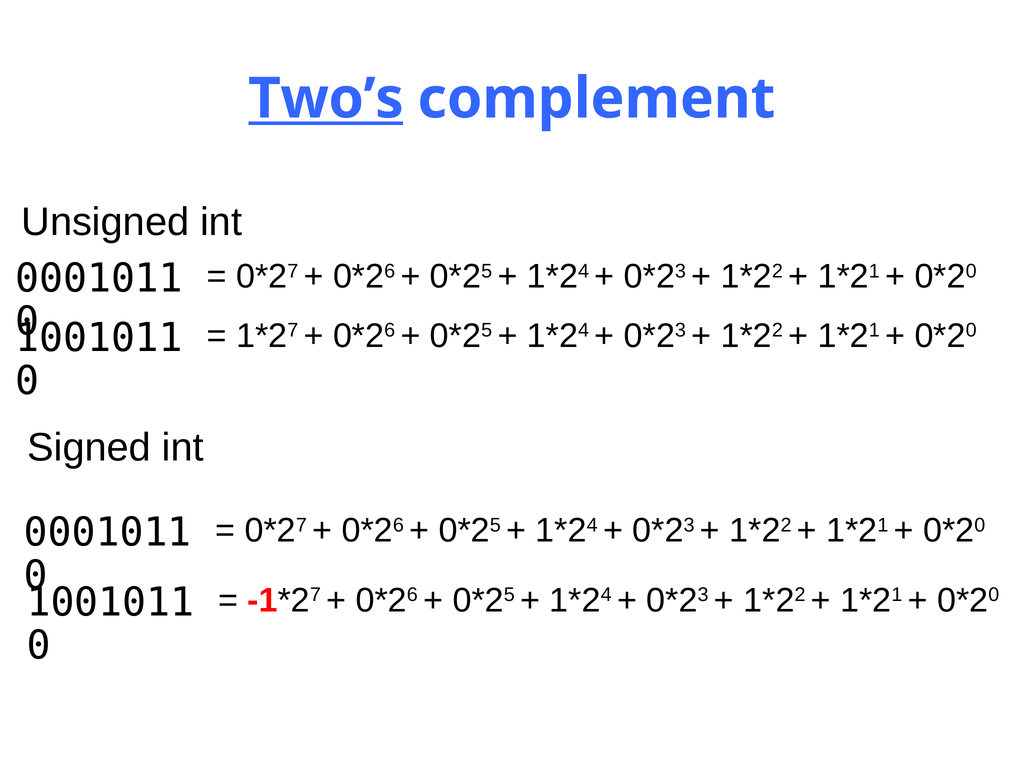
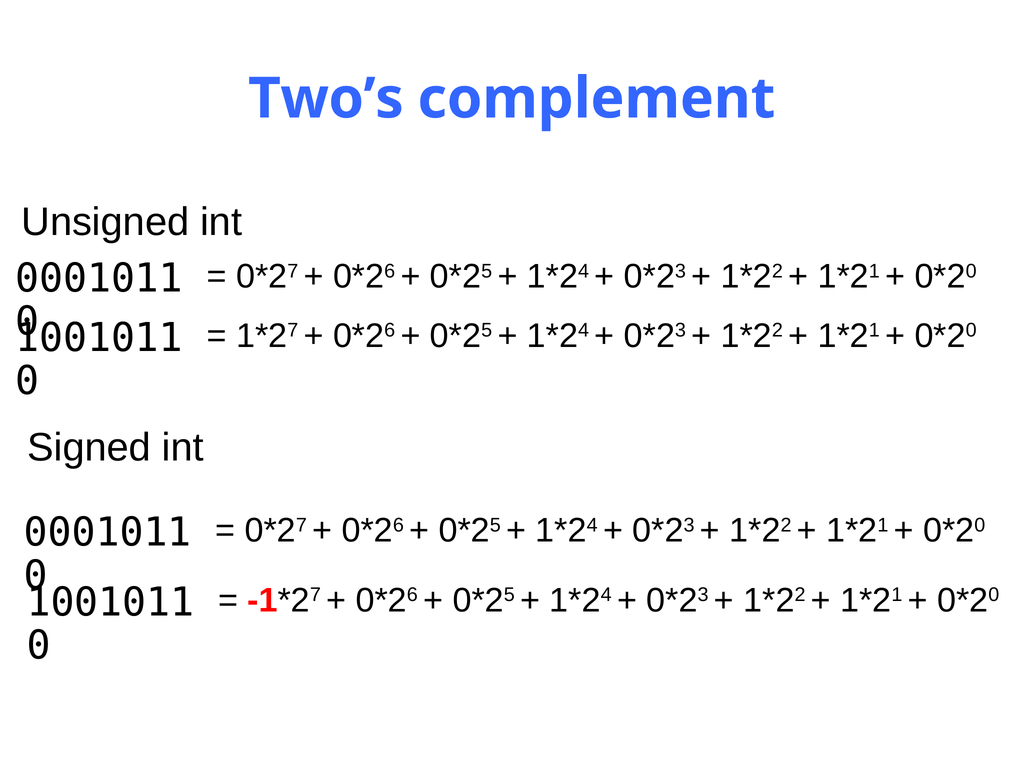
Two’s underline: present -> none
